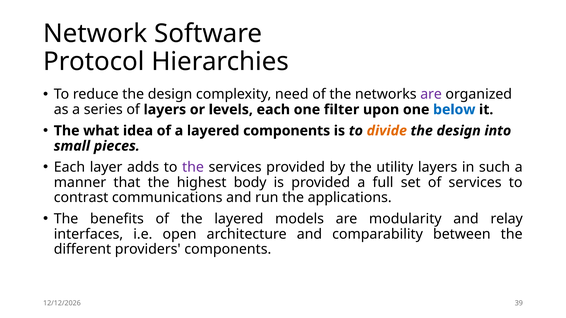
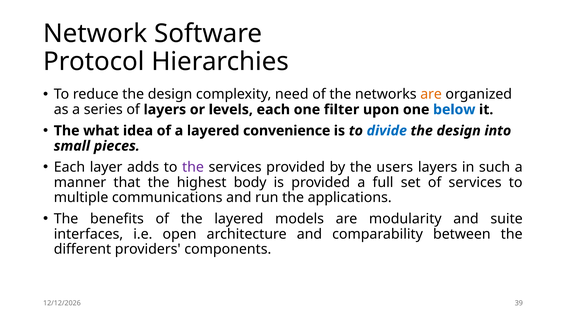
are at (431, 94) colour: purple -> orange
layered components: components -> convenience
divide colour: orange -> blue
utility: utility -> users
contrast: contrast -> multiple
relay: relay -> suite
